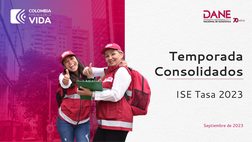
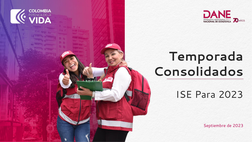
Tasa: Tasa -> Para
